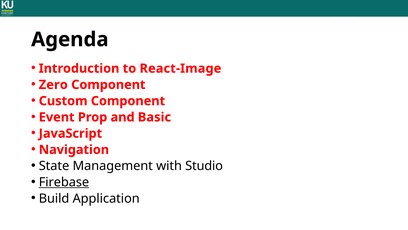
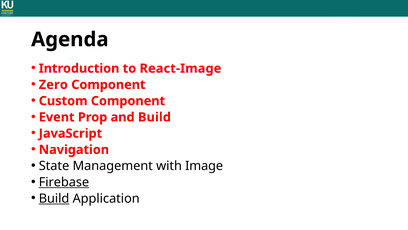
and Basic: Basic -> Build
Studio: Studio -> Image
Build at (54, 198) underline: none -> present
